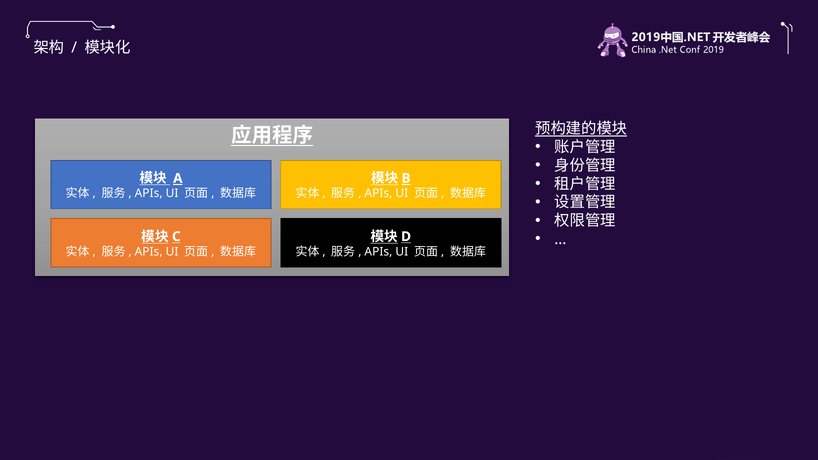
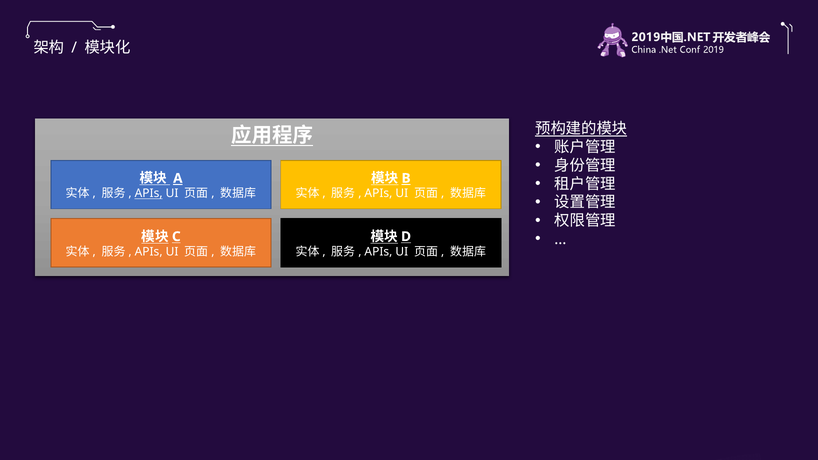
APIs at (149, 194) underline: none -> present
